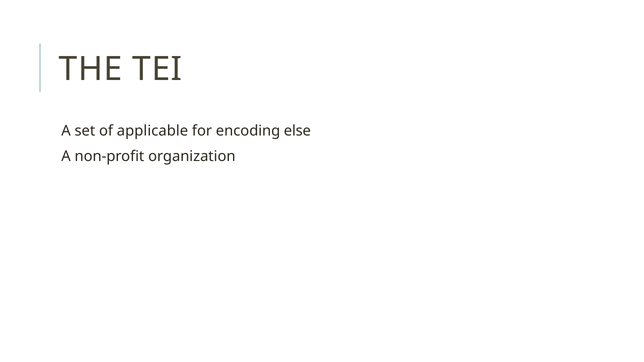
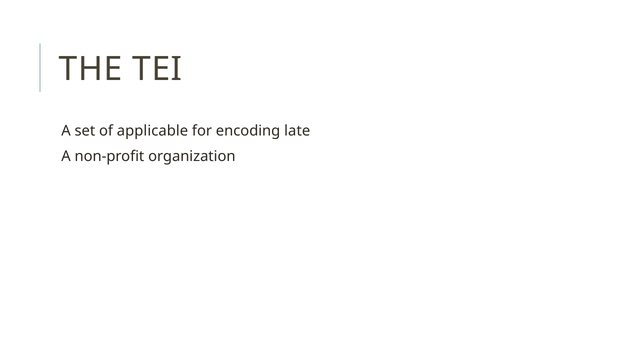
else: else -> late
